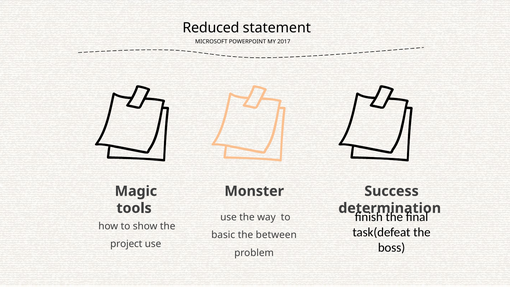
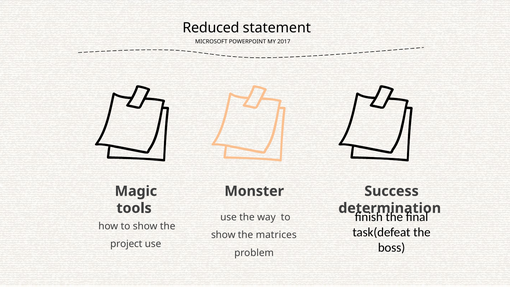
basic at (223, 235): basic -> show
between: between -> matrices
